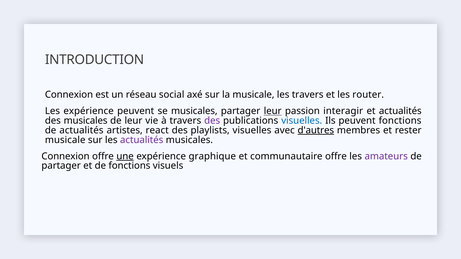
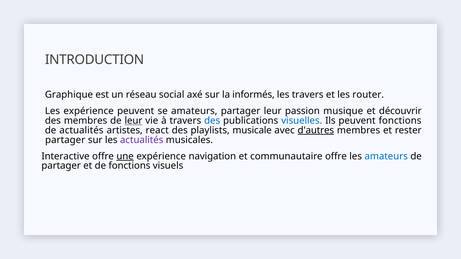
Connexion at (69, 95): Connexion -> Graphique
la musicale: musicale -> informés
se musicales: musicales -> amateurs
leur at (273, 111) underline: present -> none
interagir: interagir -> musique
et actualités: actualités -> découvrir
des musicales: musicales -> membres
leur at (133, 121) underline: none -> present
des at (212, 121) colour: purple -> blue
playlists visuelles: visuelles -> musicale
musicale at (65, 140): musicale -> partager
Connexion at (66, 156): Connexion -> Interactive
graphique: graphique -> navigation
amateurs at (386, 156) colour: purple -> blue
